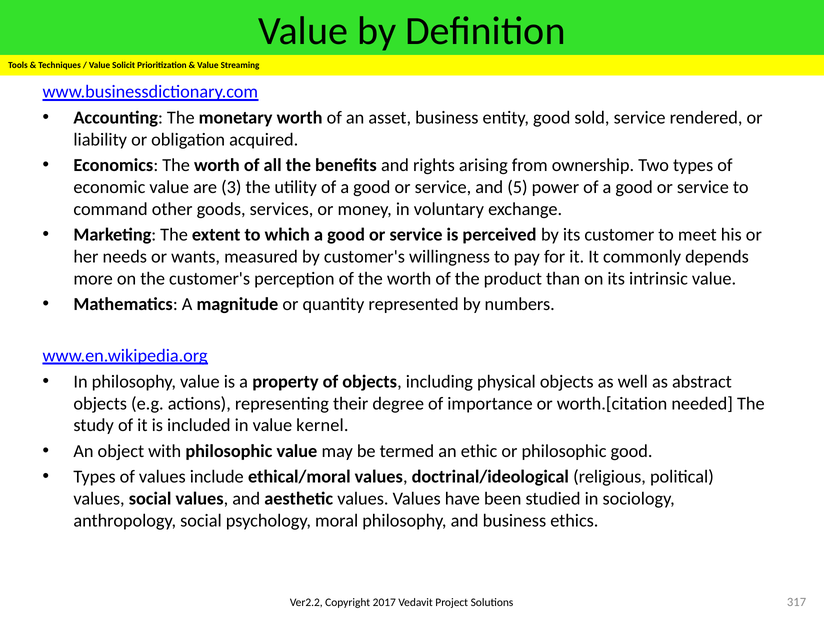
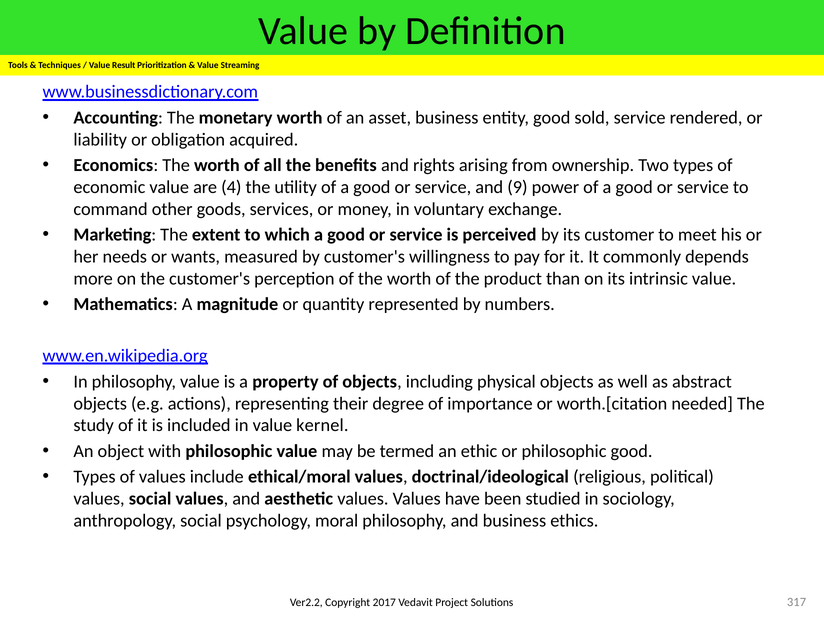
Solicit: Solicit -> Result
3: 3 -> 4
5: 5 -> 9
